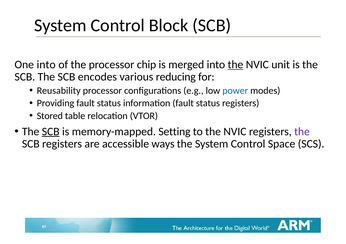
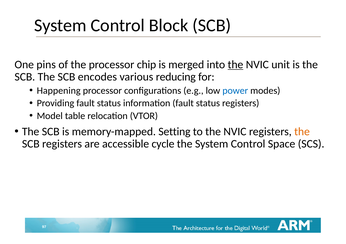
One into: into -> pins
Reusability: Reusability -> Happening
Stored: Stored -> Model
SCB at (51, 132) underline: present -> none
the at (302, 132) colour: purple -> orange
ways: ways -> cycle
